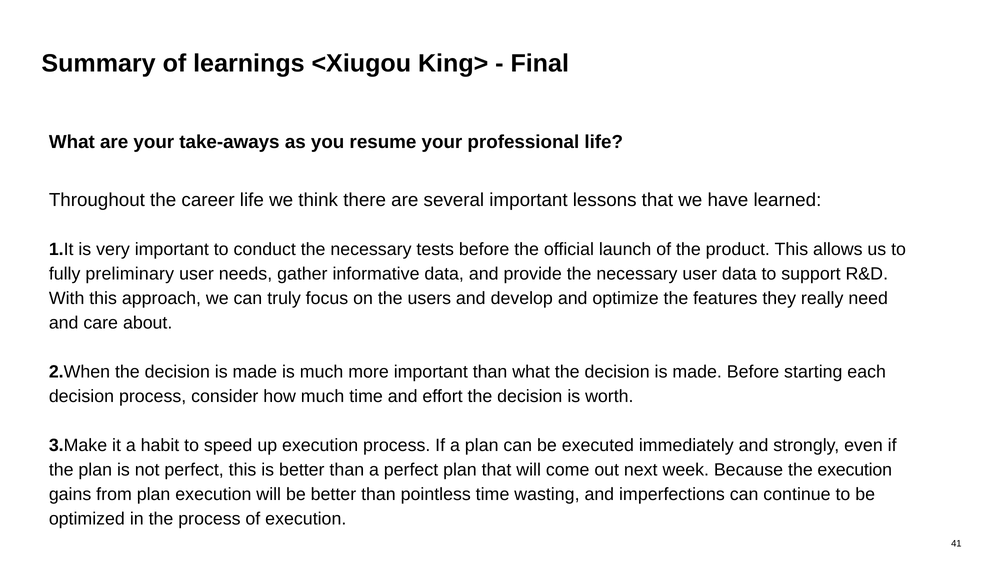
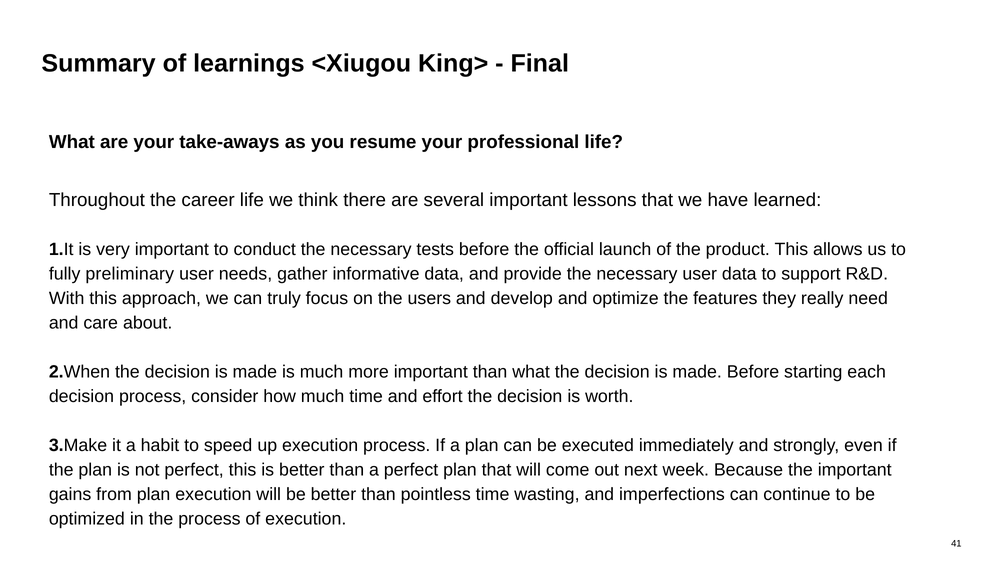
the execution: execution -> important
